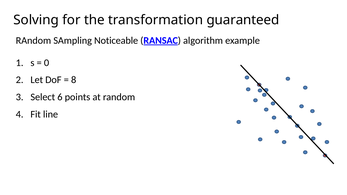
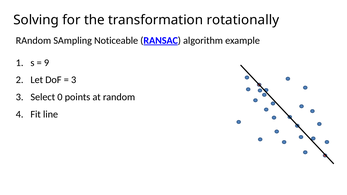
guaranteed: guaranteed -> rotationally
0: 0 -> 9
8 at (74, 80): 8 -> 3
6: 6 -> 0
